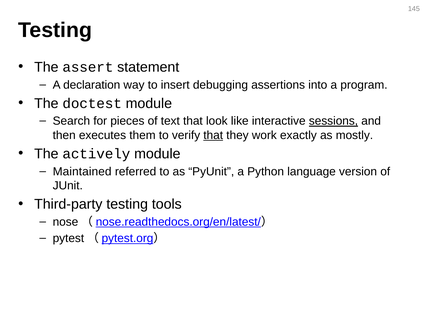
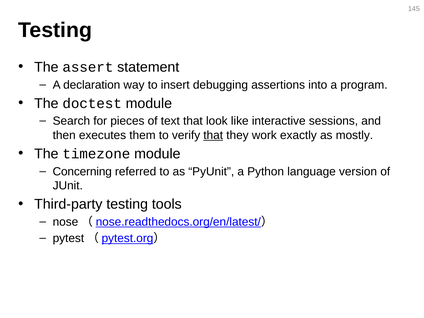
sessions underline: present -> none
actively: actively -> timezone
Maintained: Maintained -> Concerning
